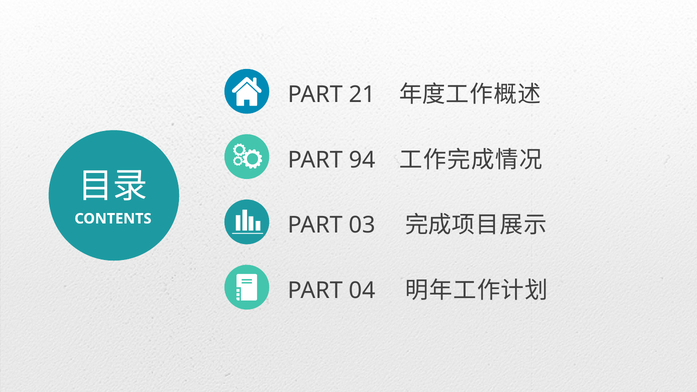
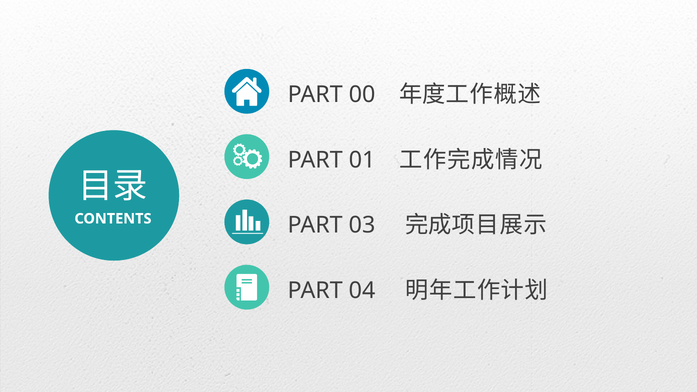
21: 21 -> 00
94: 94 -> 01
